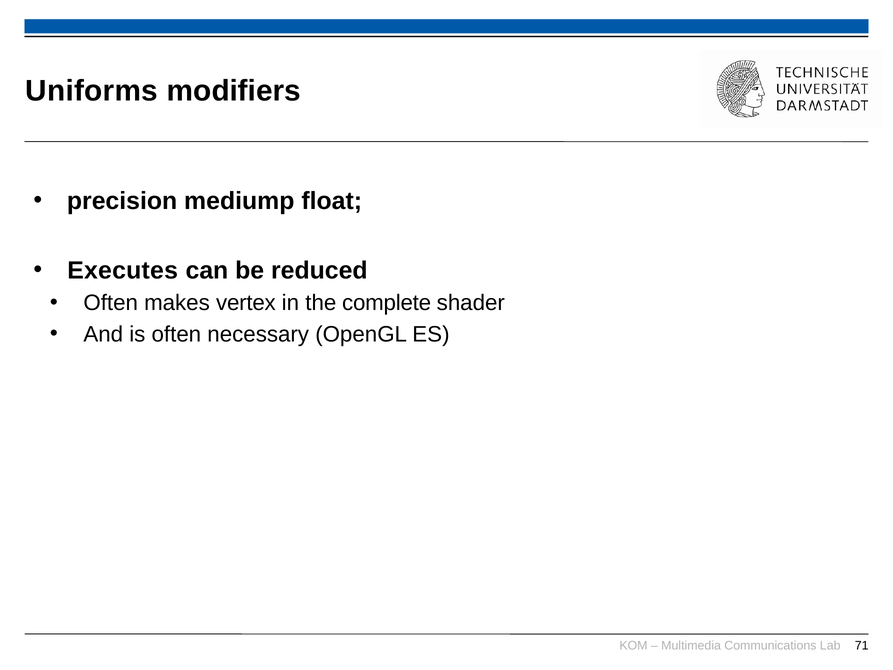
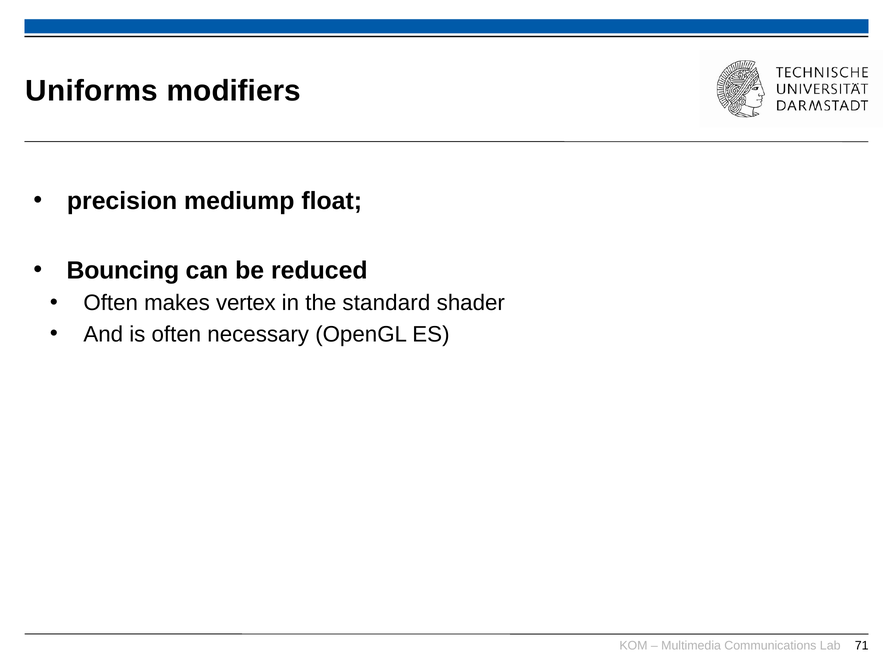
Executes: Executes -> Bouncing
complete: complete -> standard
